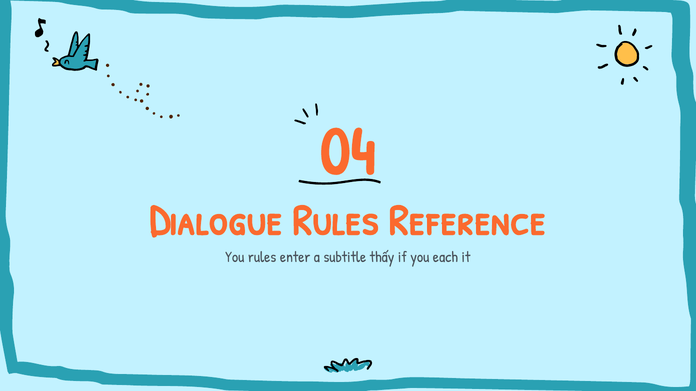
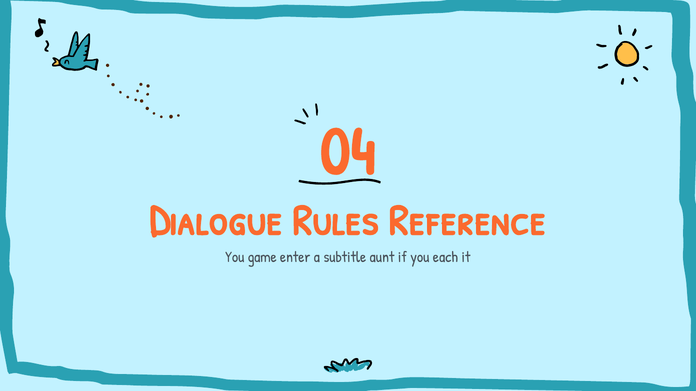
You rules: rules -> game
thấy: thấy -> aunt
